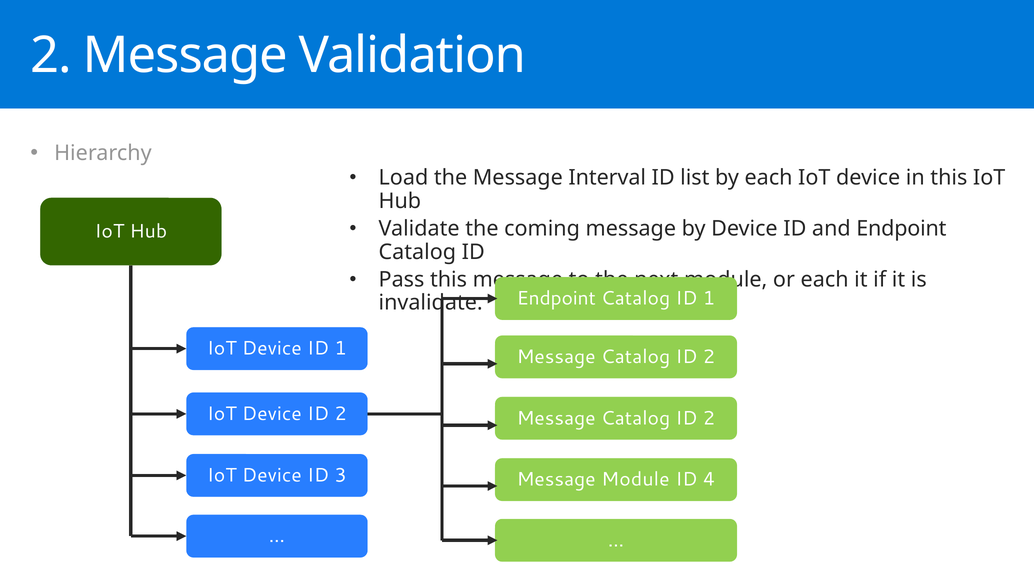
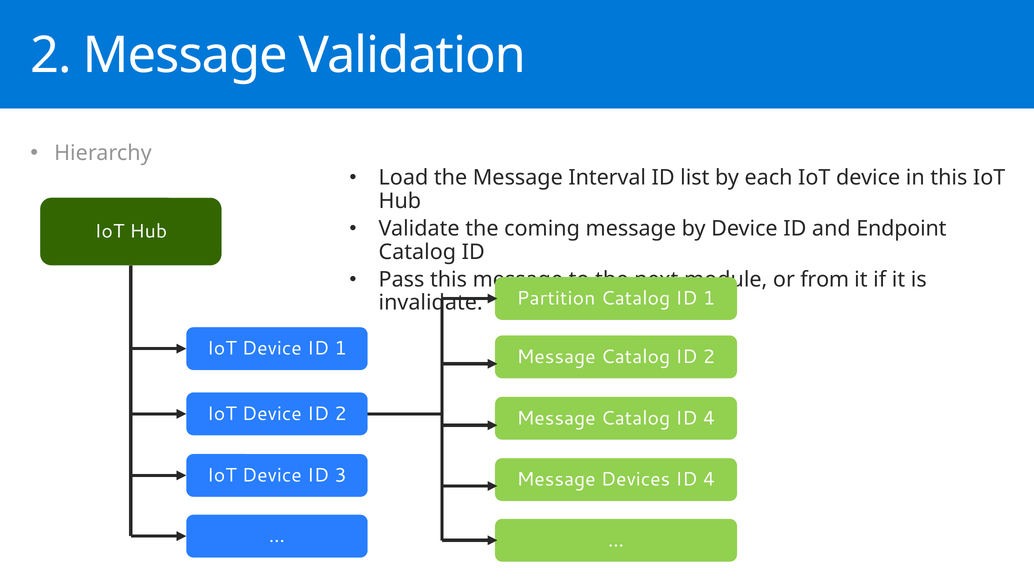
or each: each -> from
Endpoint at (556, 298): Endpoint -> Partition
2 at (709, 418): 2 -> 4
Message Module: Module -> Devices
